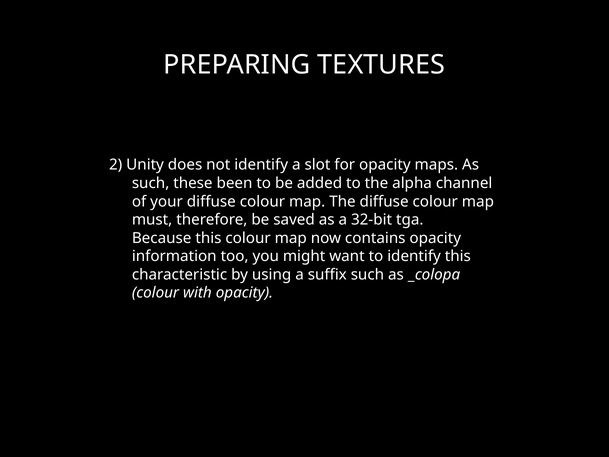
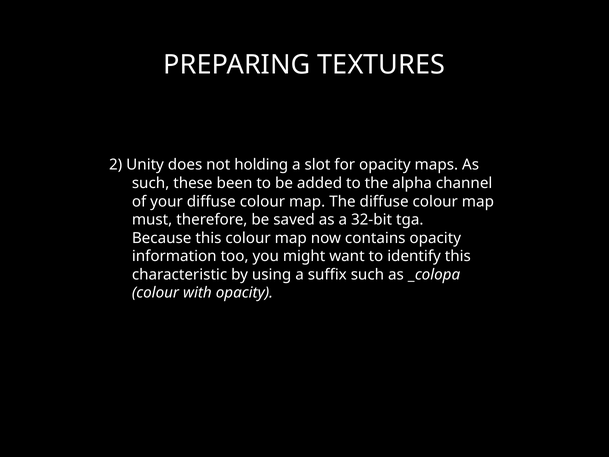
not identify: identify -> holding
